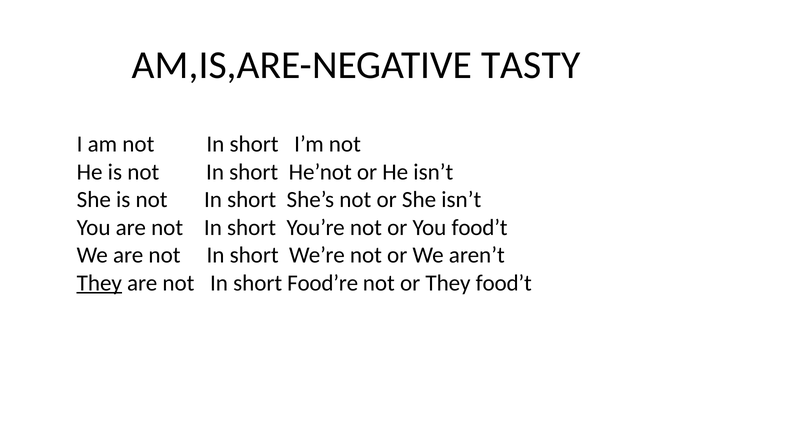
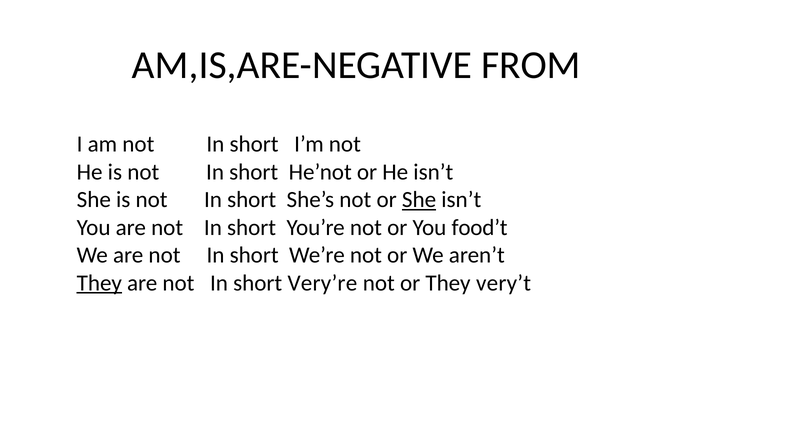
TASTY: TASTY -> FROM
She at (419, 199) underline: none -> present
Food’re: Food’re -> Very’re
They food’t: food’t -> very’t
